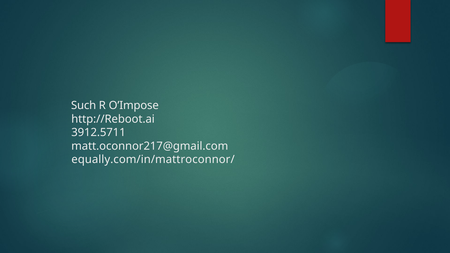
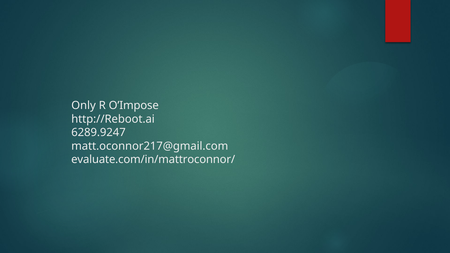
Such: Such -> Only
3912.5711: 3912.5711 -> 6289.9247
equally.com/in/mattroconnor/: equally.com/in/mattroconnor/ -> evaluate.com/in/mattroconnor/
